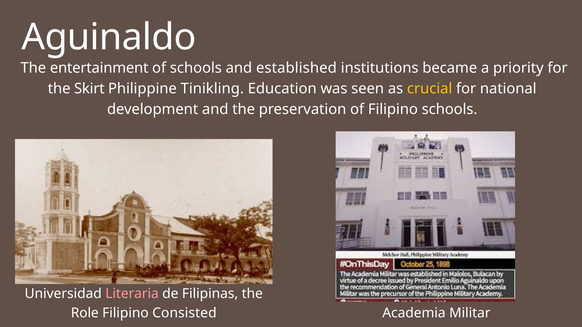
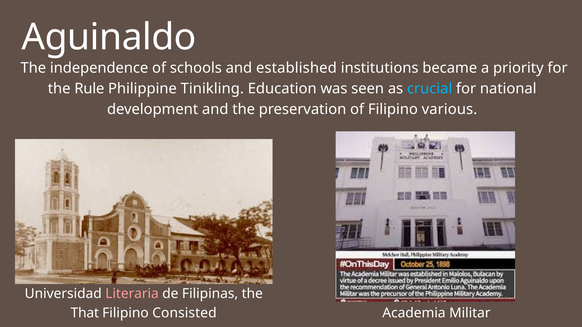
entertainment: entertainment -> independence
Skirt: Skirt -> Rule
crucial colour: yellow -> light blue
Filipino schools: schools -> various
Role: Role -> That
